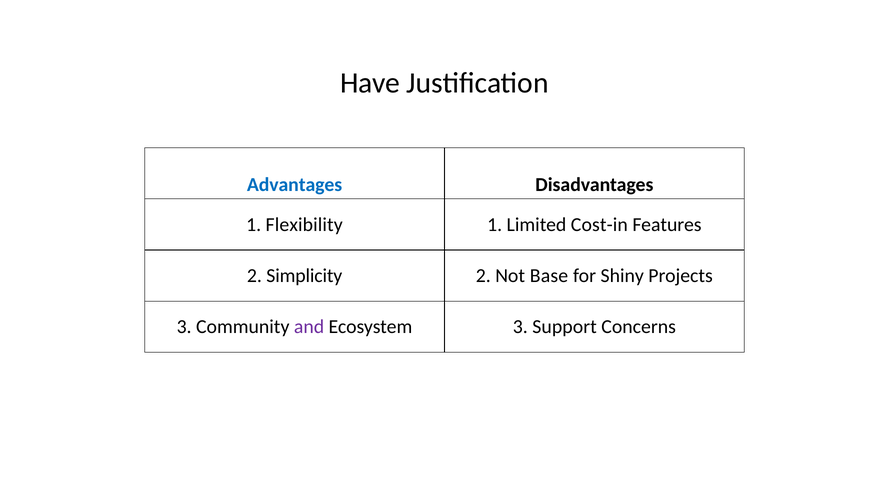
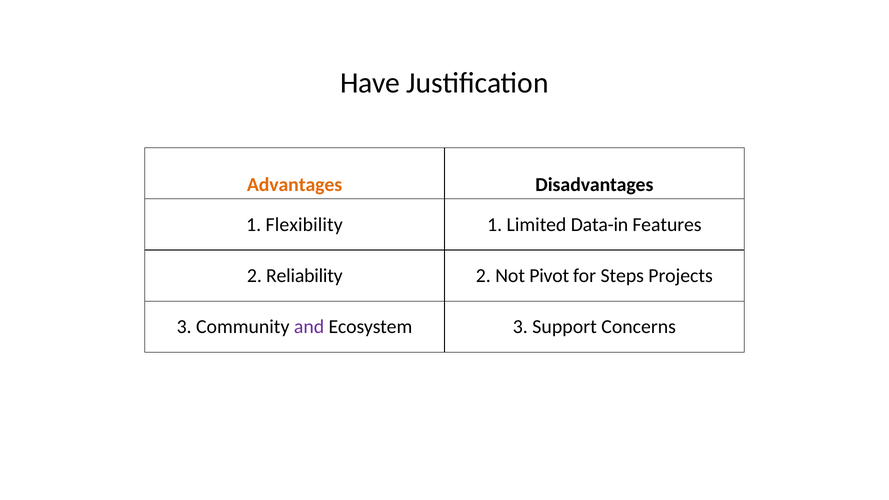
Advantages colour: blue -> orange
Cost-in: Cost-in -> Data-in
Simplicity: Simplicity -> Reliability
Base: Base -> Pivot
Shiny: Shiny -> Steps
